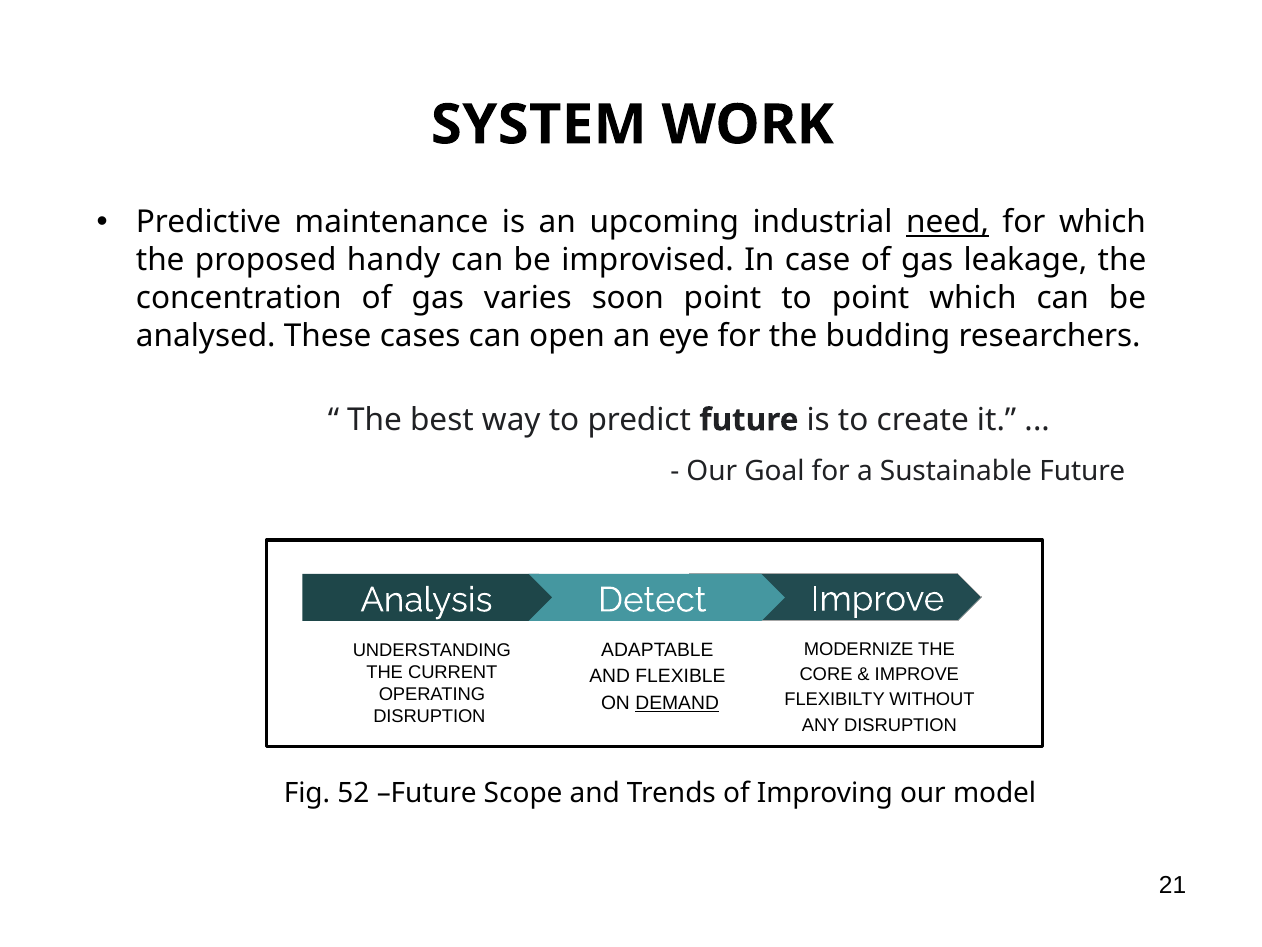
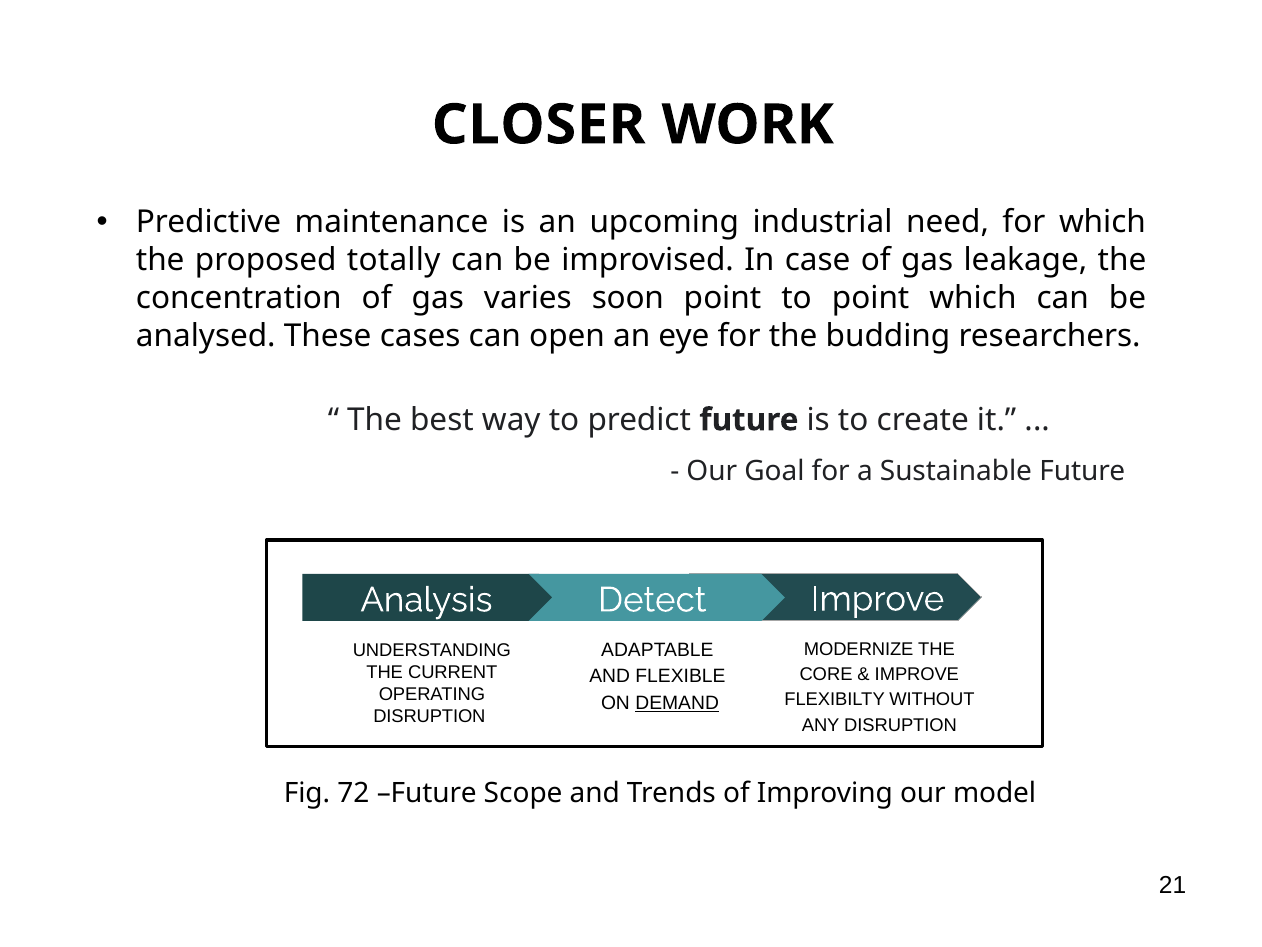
SYSTEM: SYSTEM -> CLOSER
need underline: present -> none
handy: handy -> totally
52: 52 -> 72
